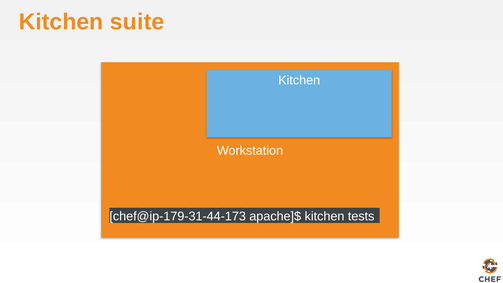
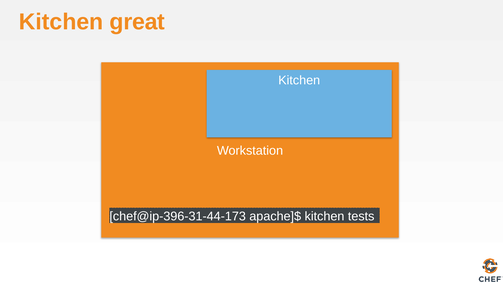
suite: suite -> great
chef@ip-179-31-44-173: chef@ip-179-31-44-173 -> chef@ip-396-31-44-173
